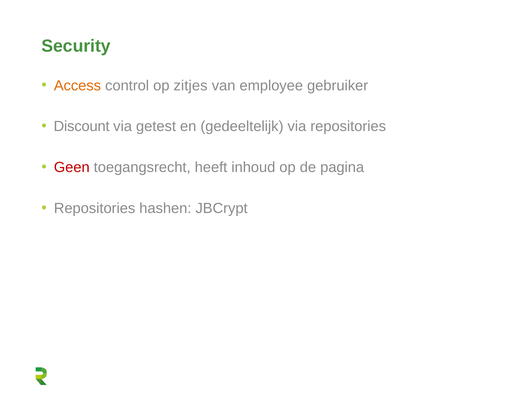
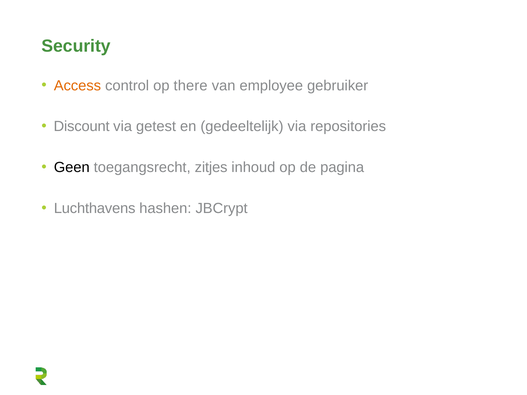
zitjes: zitjes -> there
Geen colour: red -> black
heeft: heeft -> zitjes
Repositories at (95, 209): Repositories -> Luchthavens
